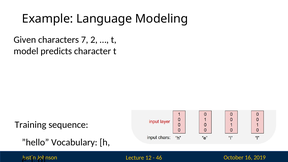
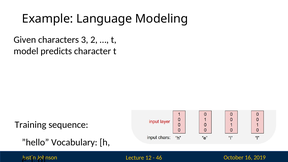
7: 7 -> 3
